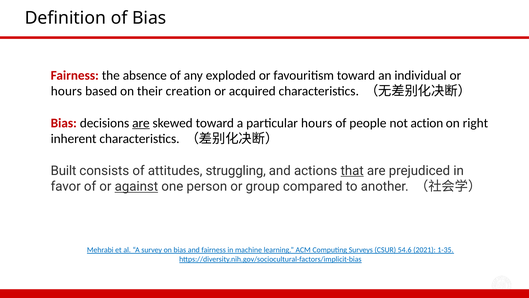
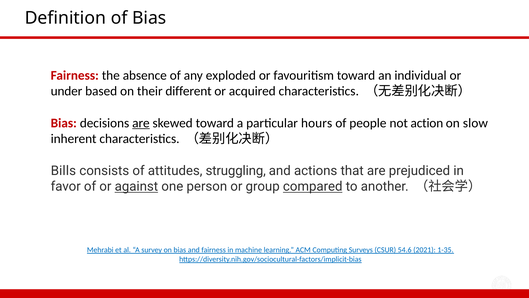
hours at (66, 91): hours -> under
creation: creation -> different
right: right -> slow
Built: Built -> Bills
that underline: present -> none
compared underline: none -> present
